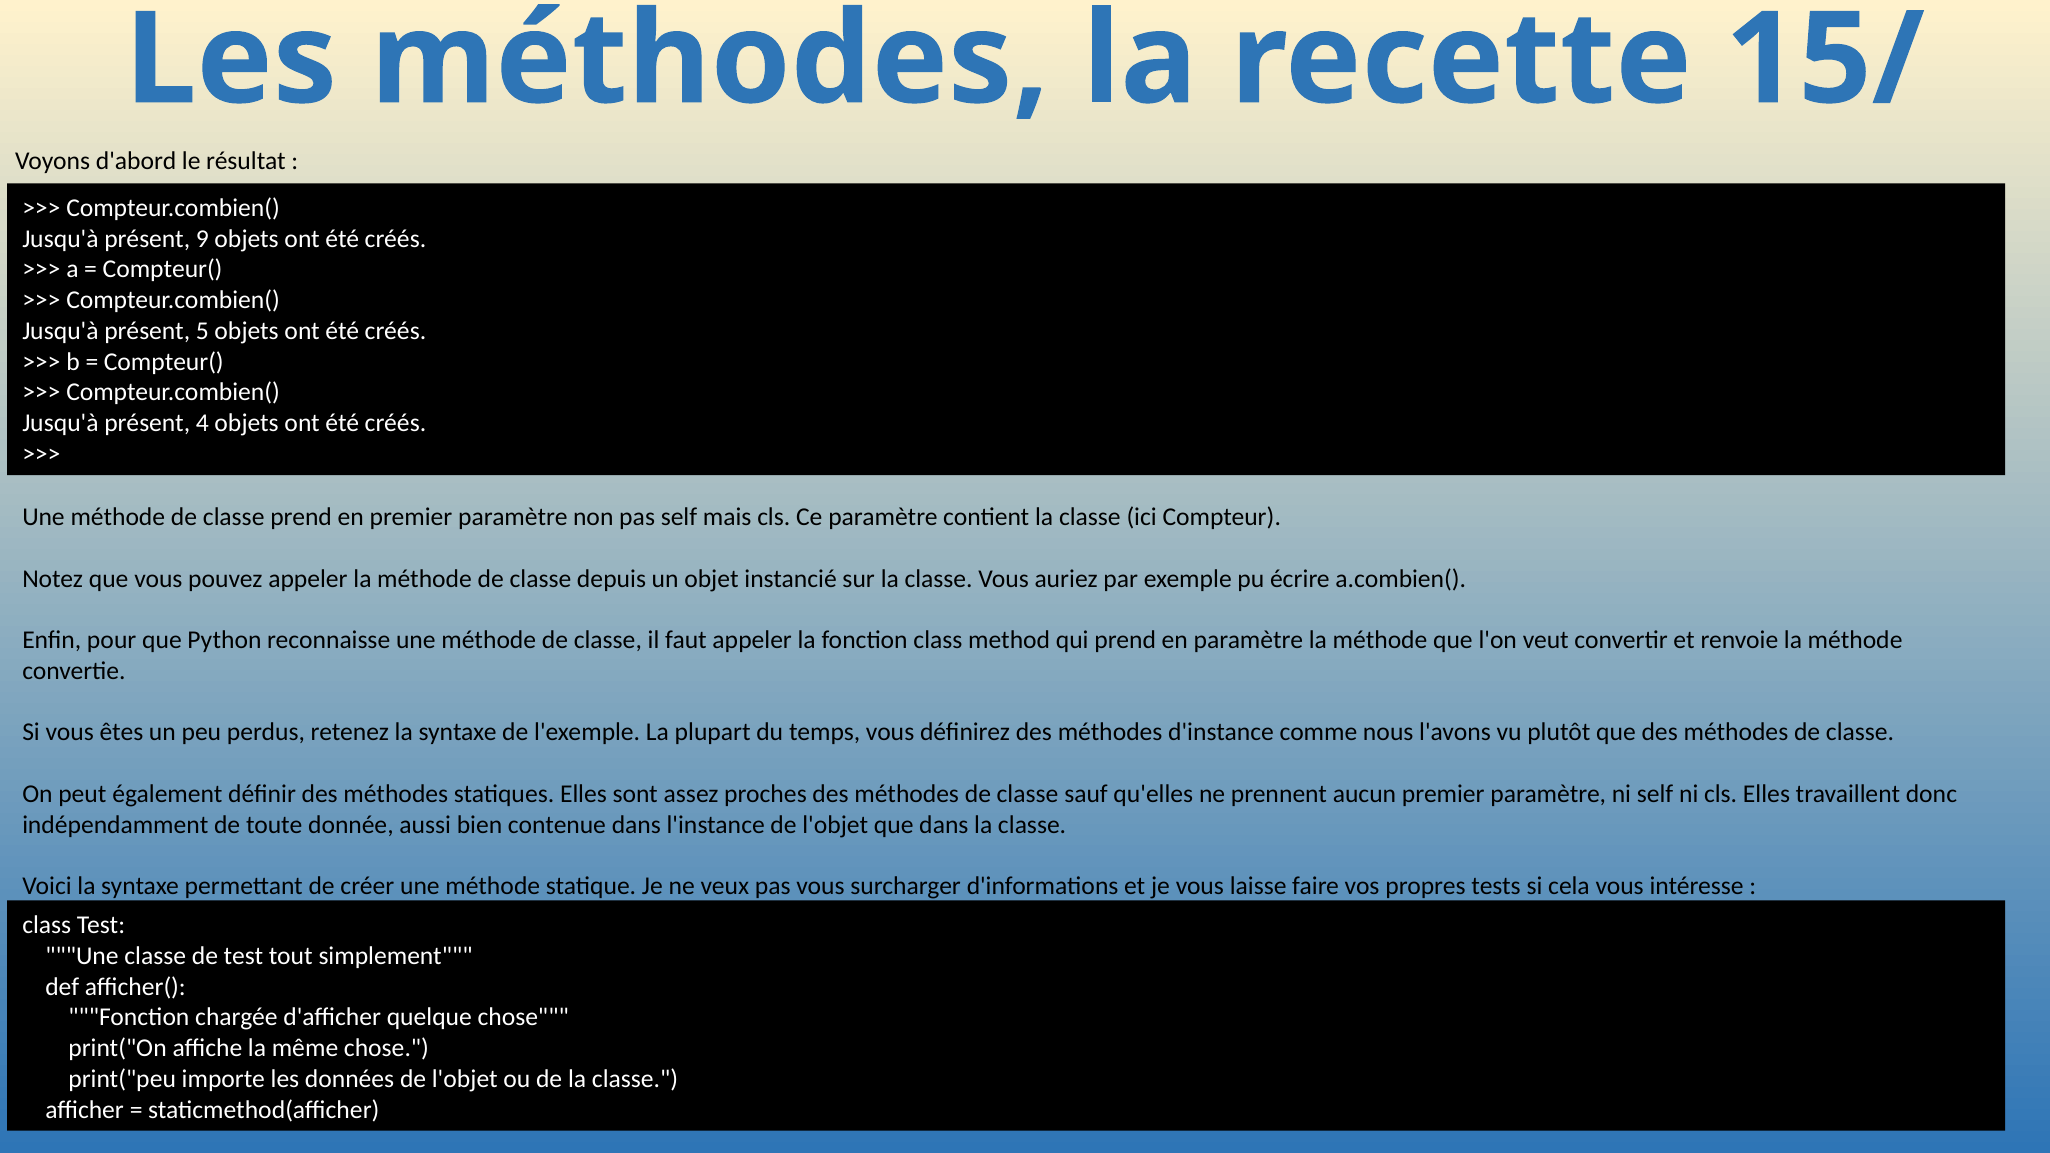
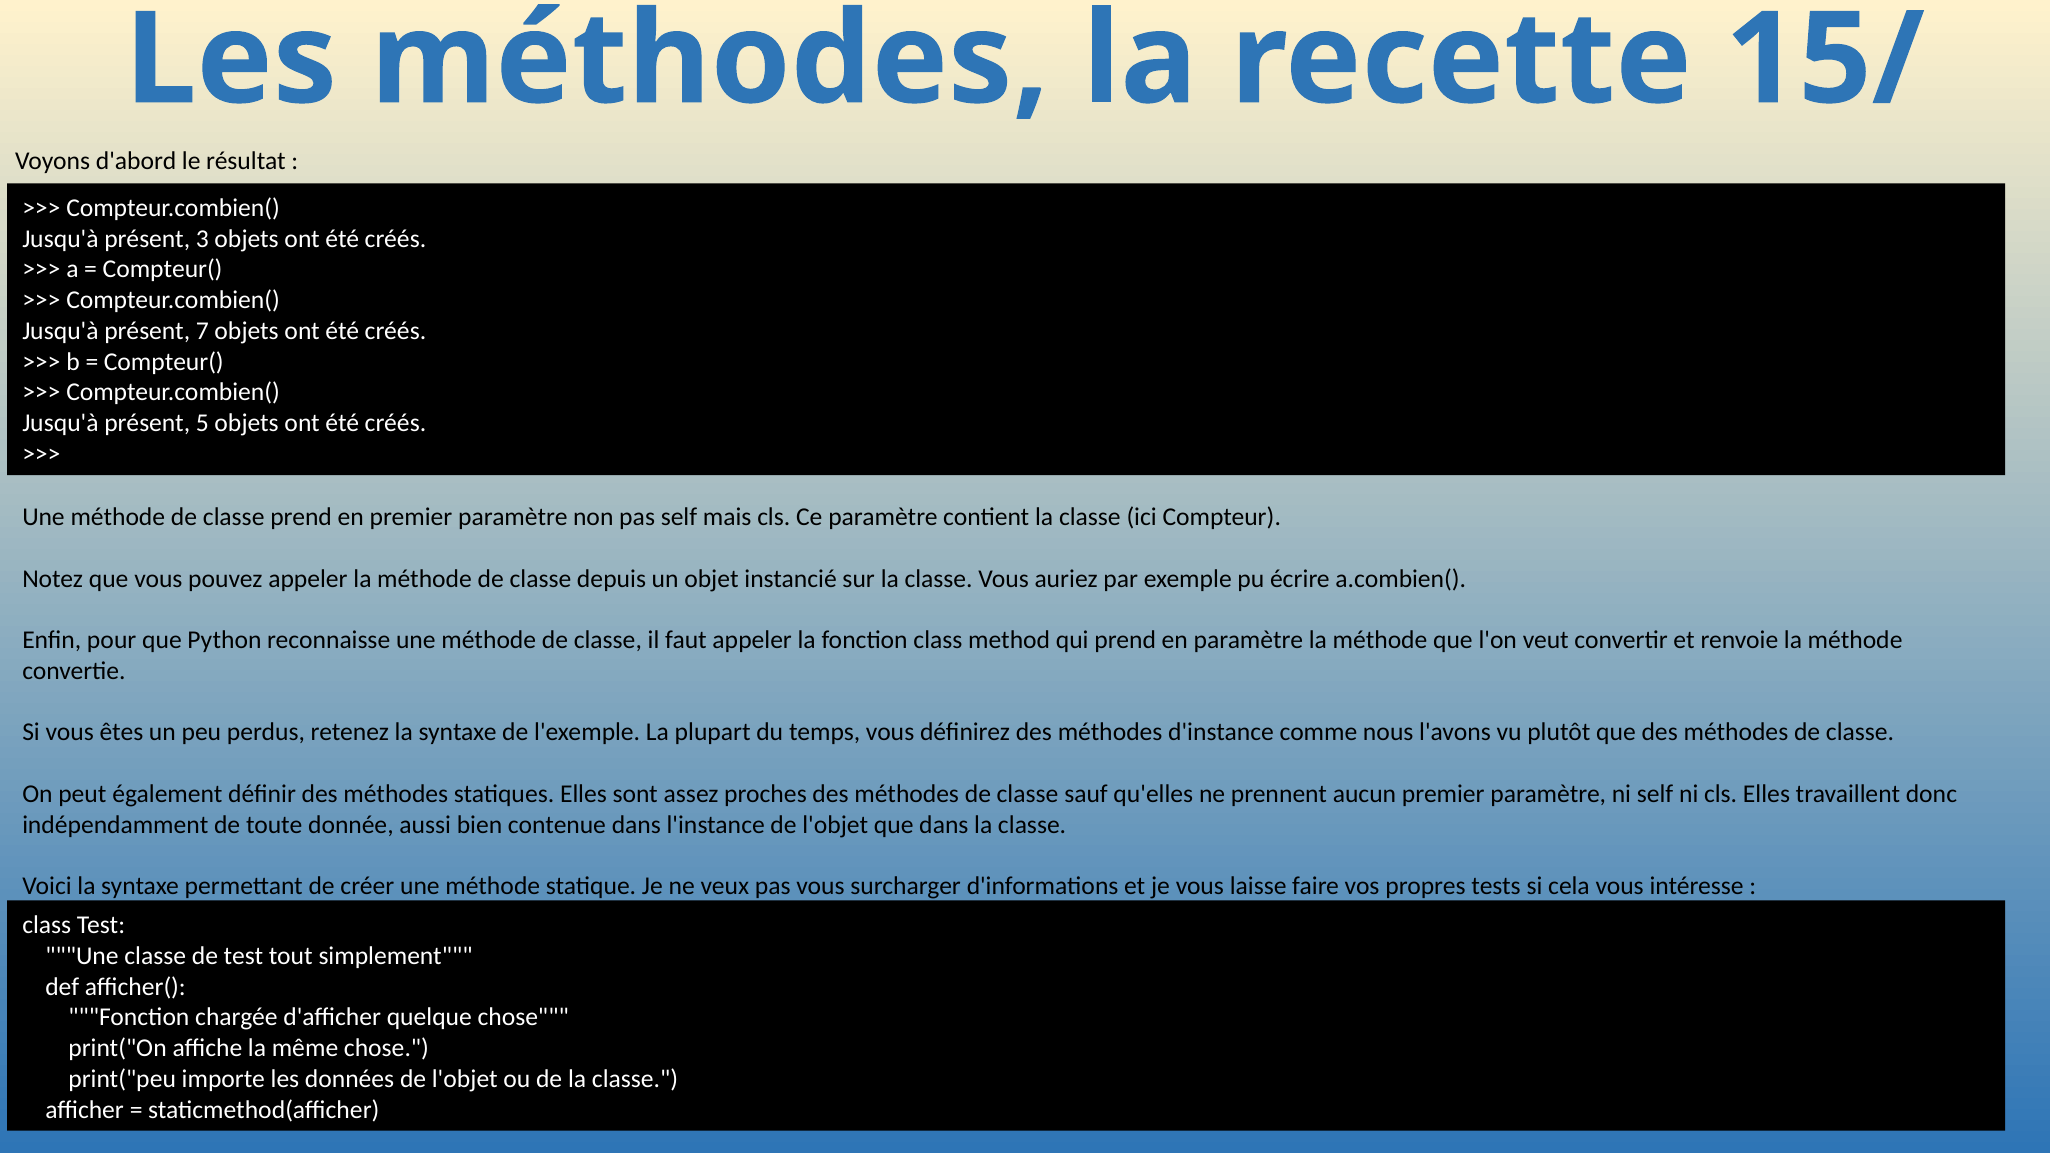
9: 9 -> 3
5: 5 -> 7
4: 4 -> 5
